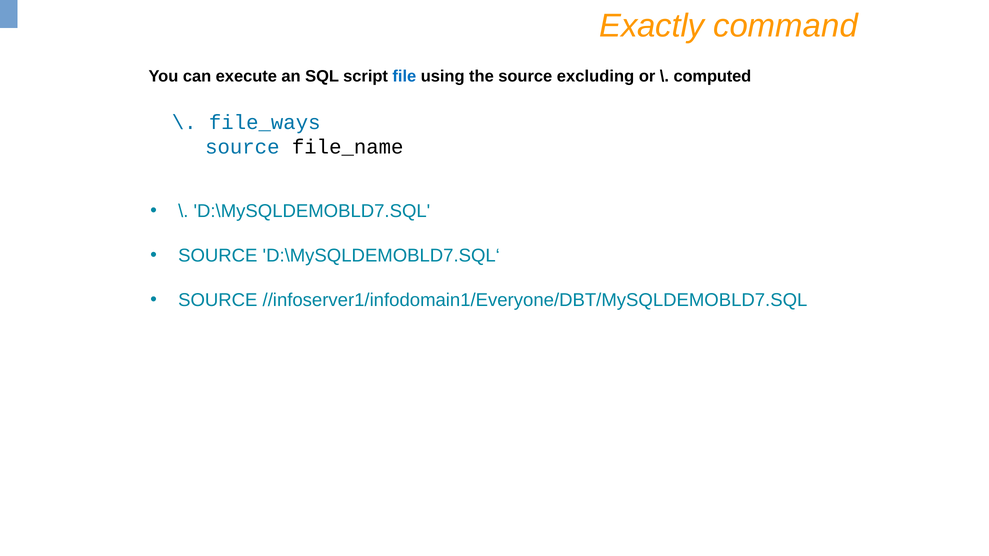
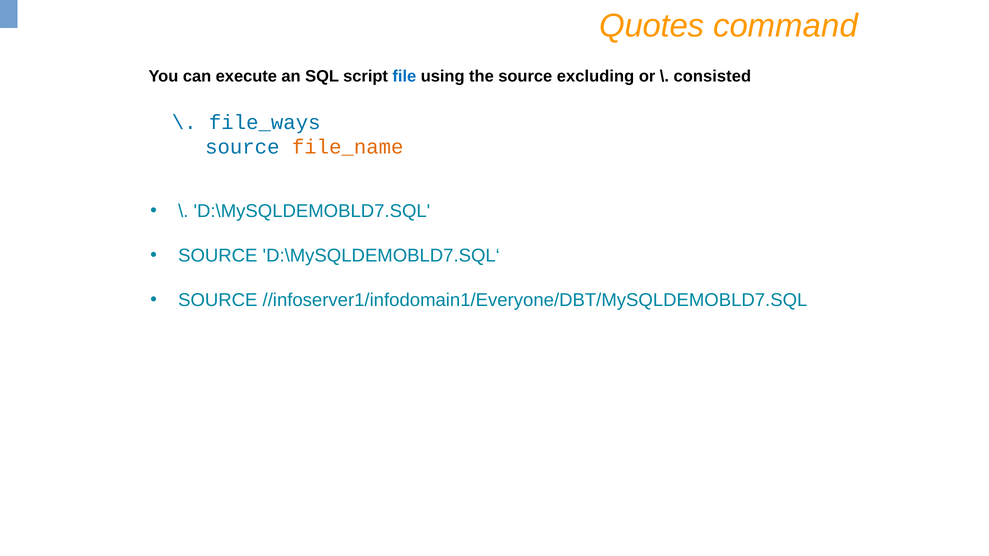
Exactly: Exactly -> Quotes
computed: computed -> consisted
file_name colour: black -> orange
